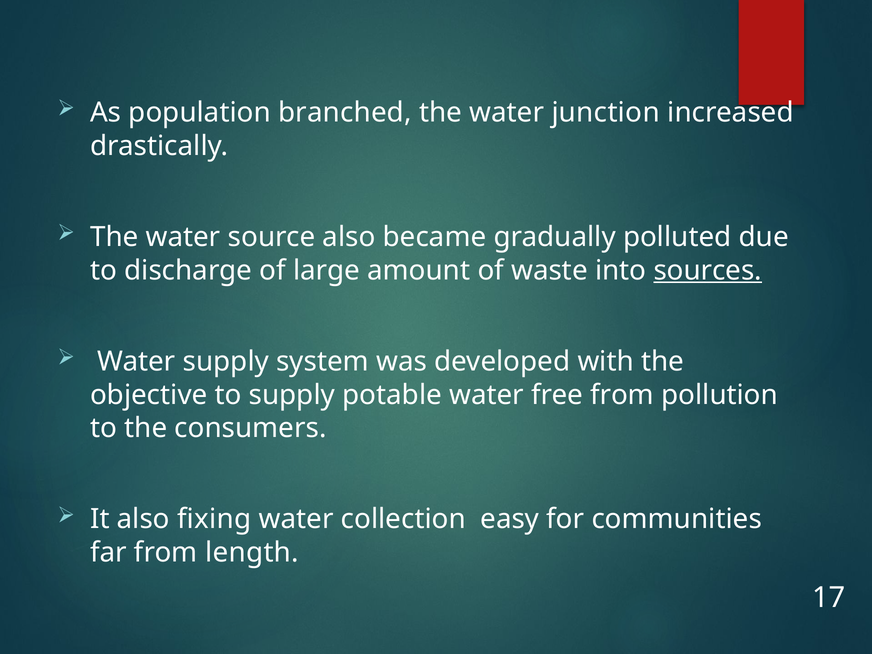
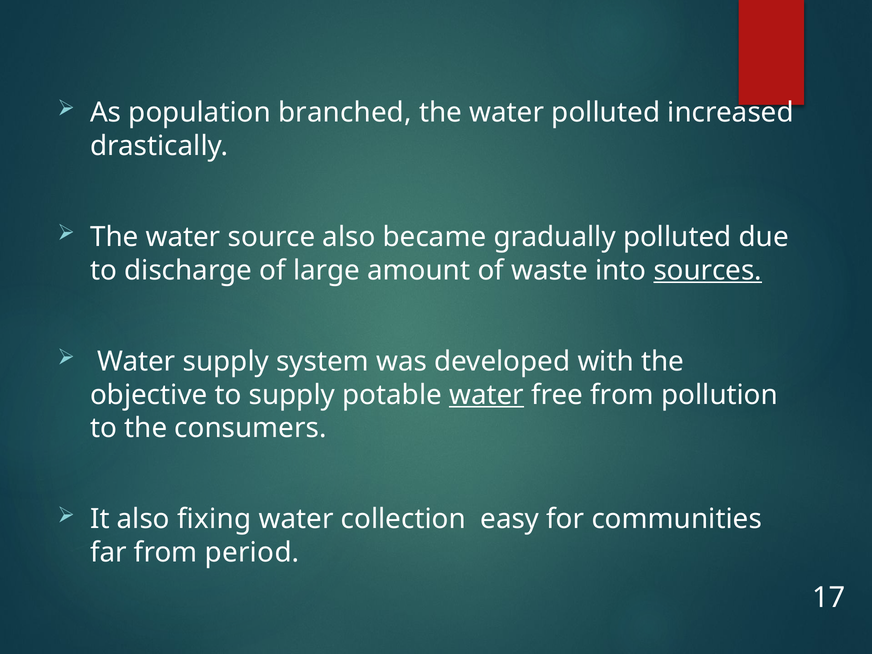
water junction: junction -> polluted
water at (487, 395) underline: none -> present
length: length -> period
